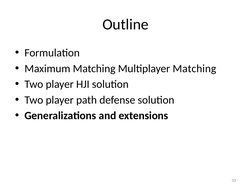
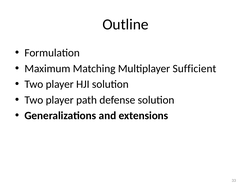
Multiplayer Matching: Matching -> Sufficient
